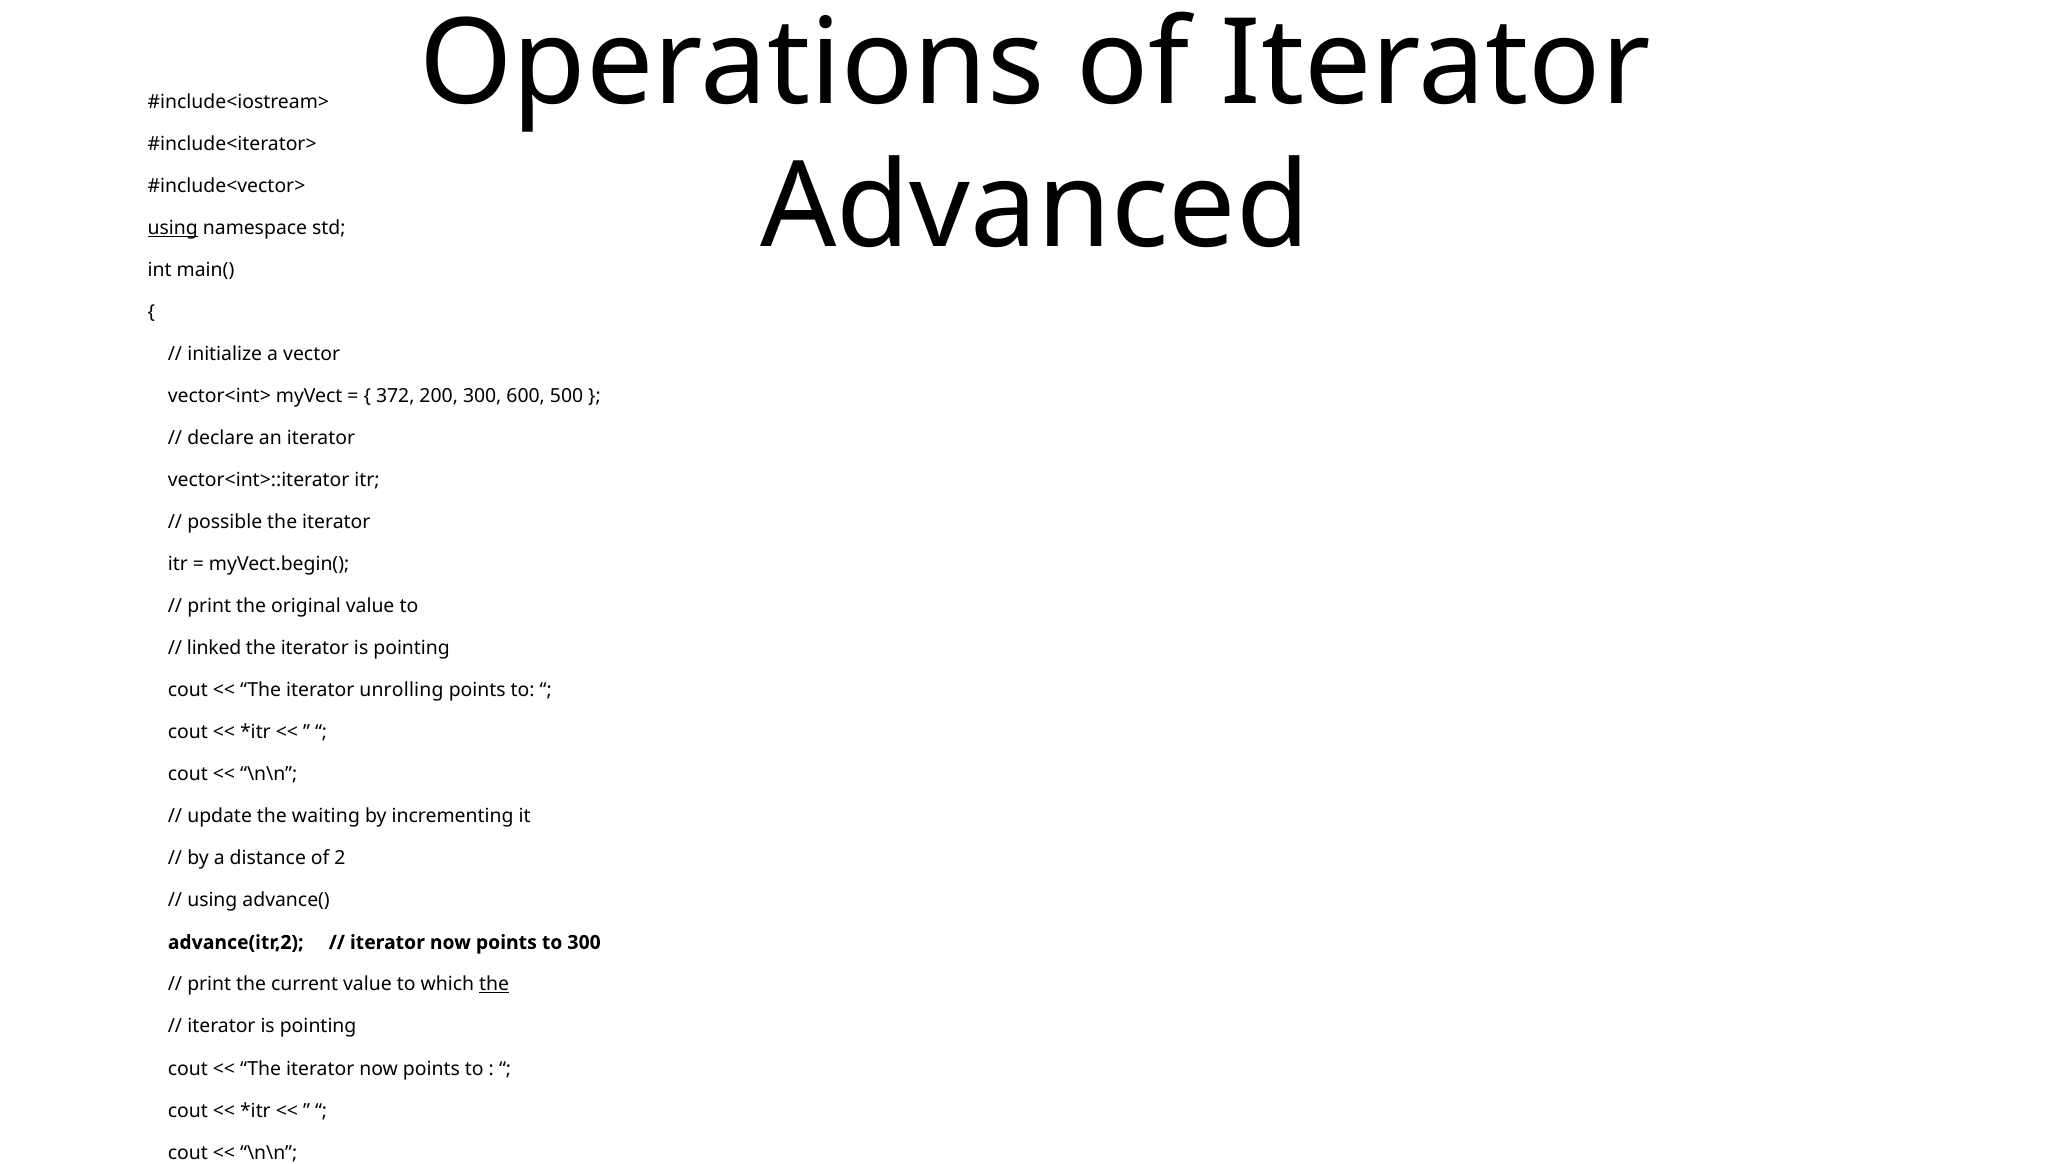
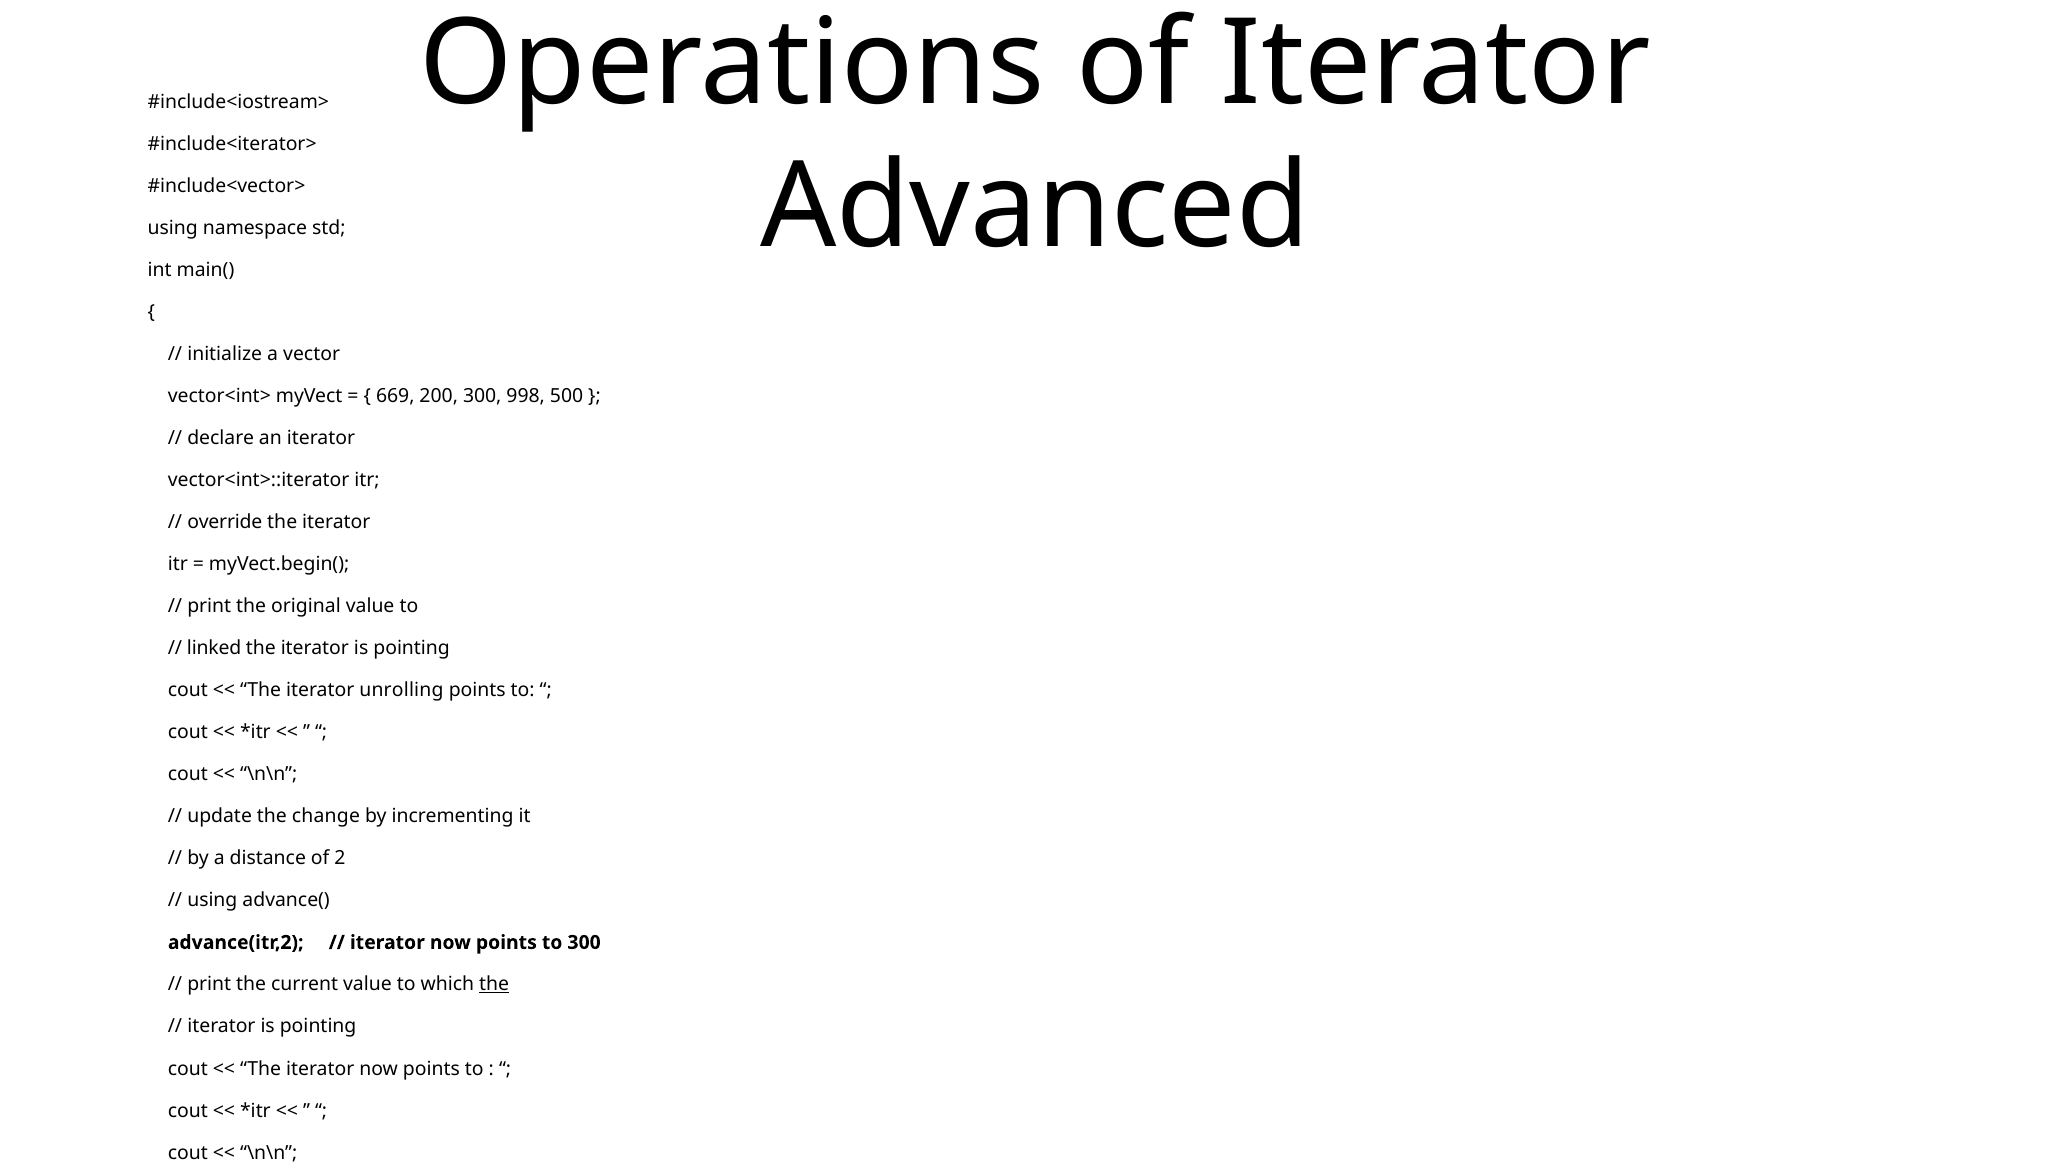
using at (173, 228) underline: present -> none
372: 372 -> 669
600: 600 -> 998
possible: possible -> override
waiting: waiting -> change
